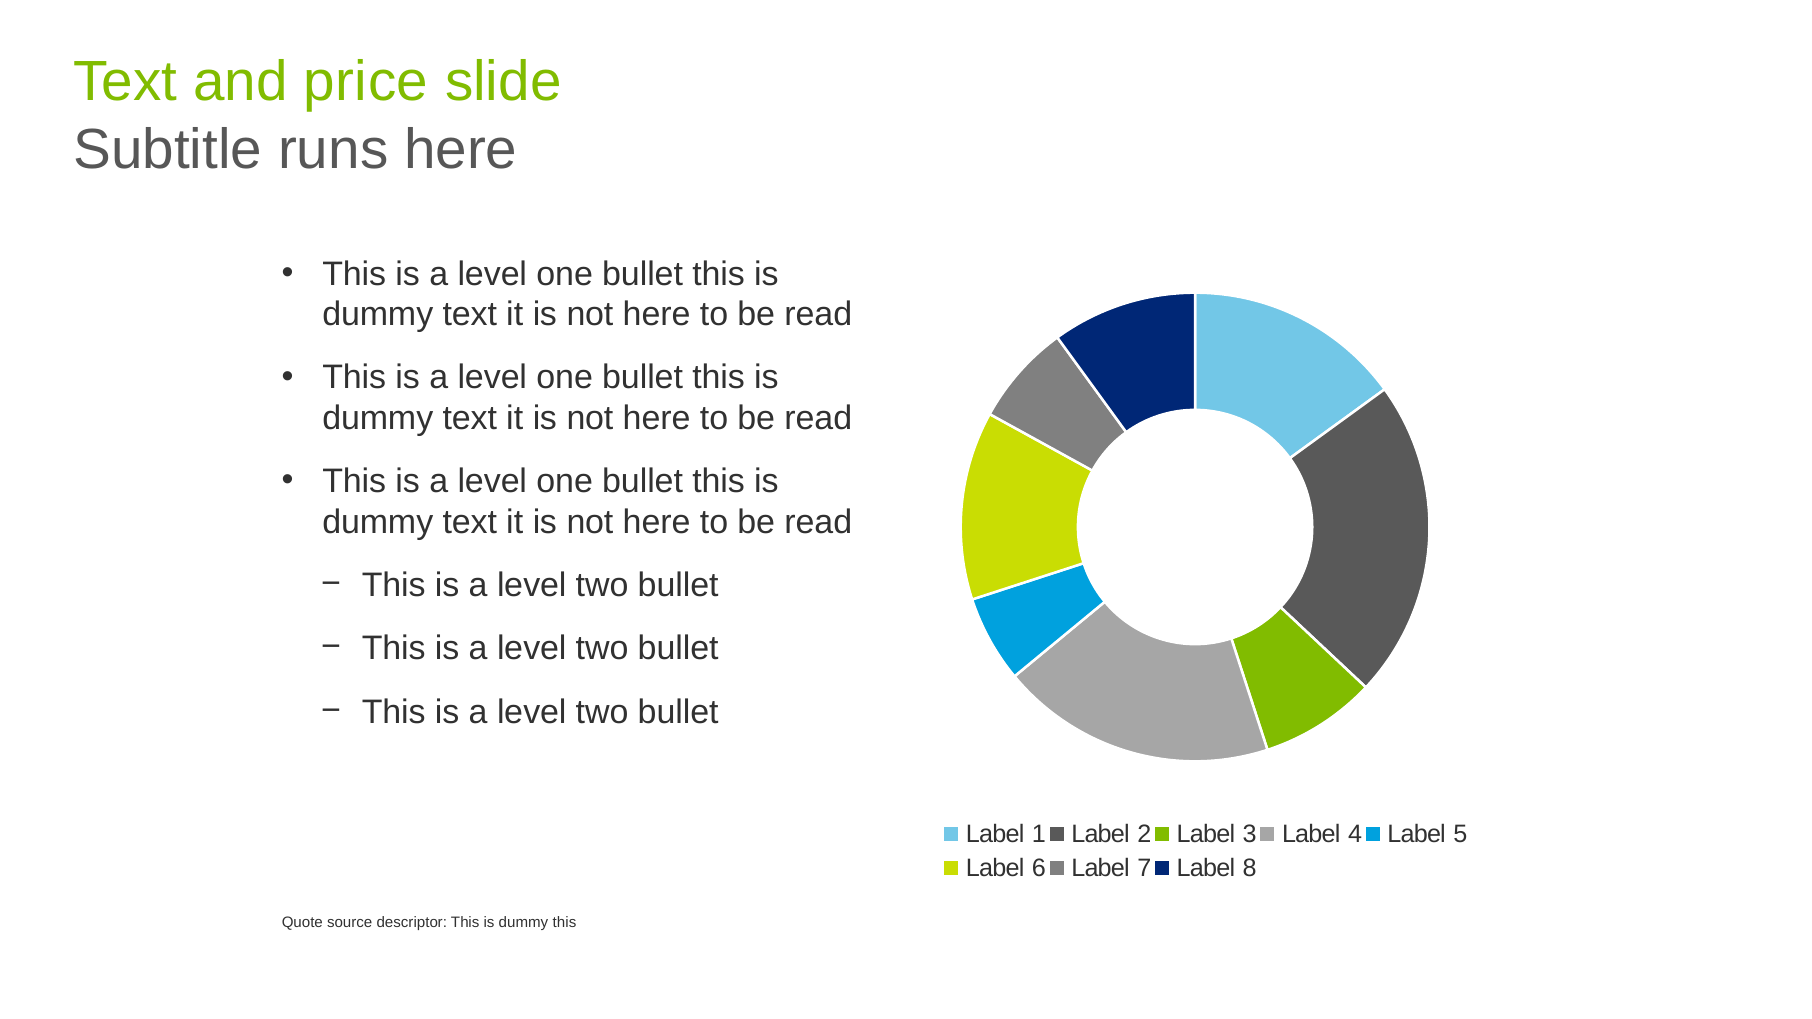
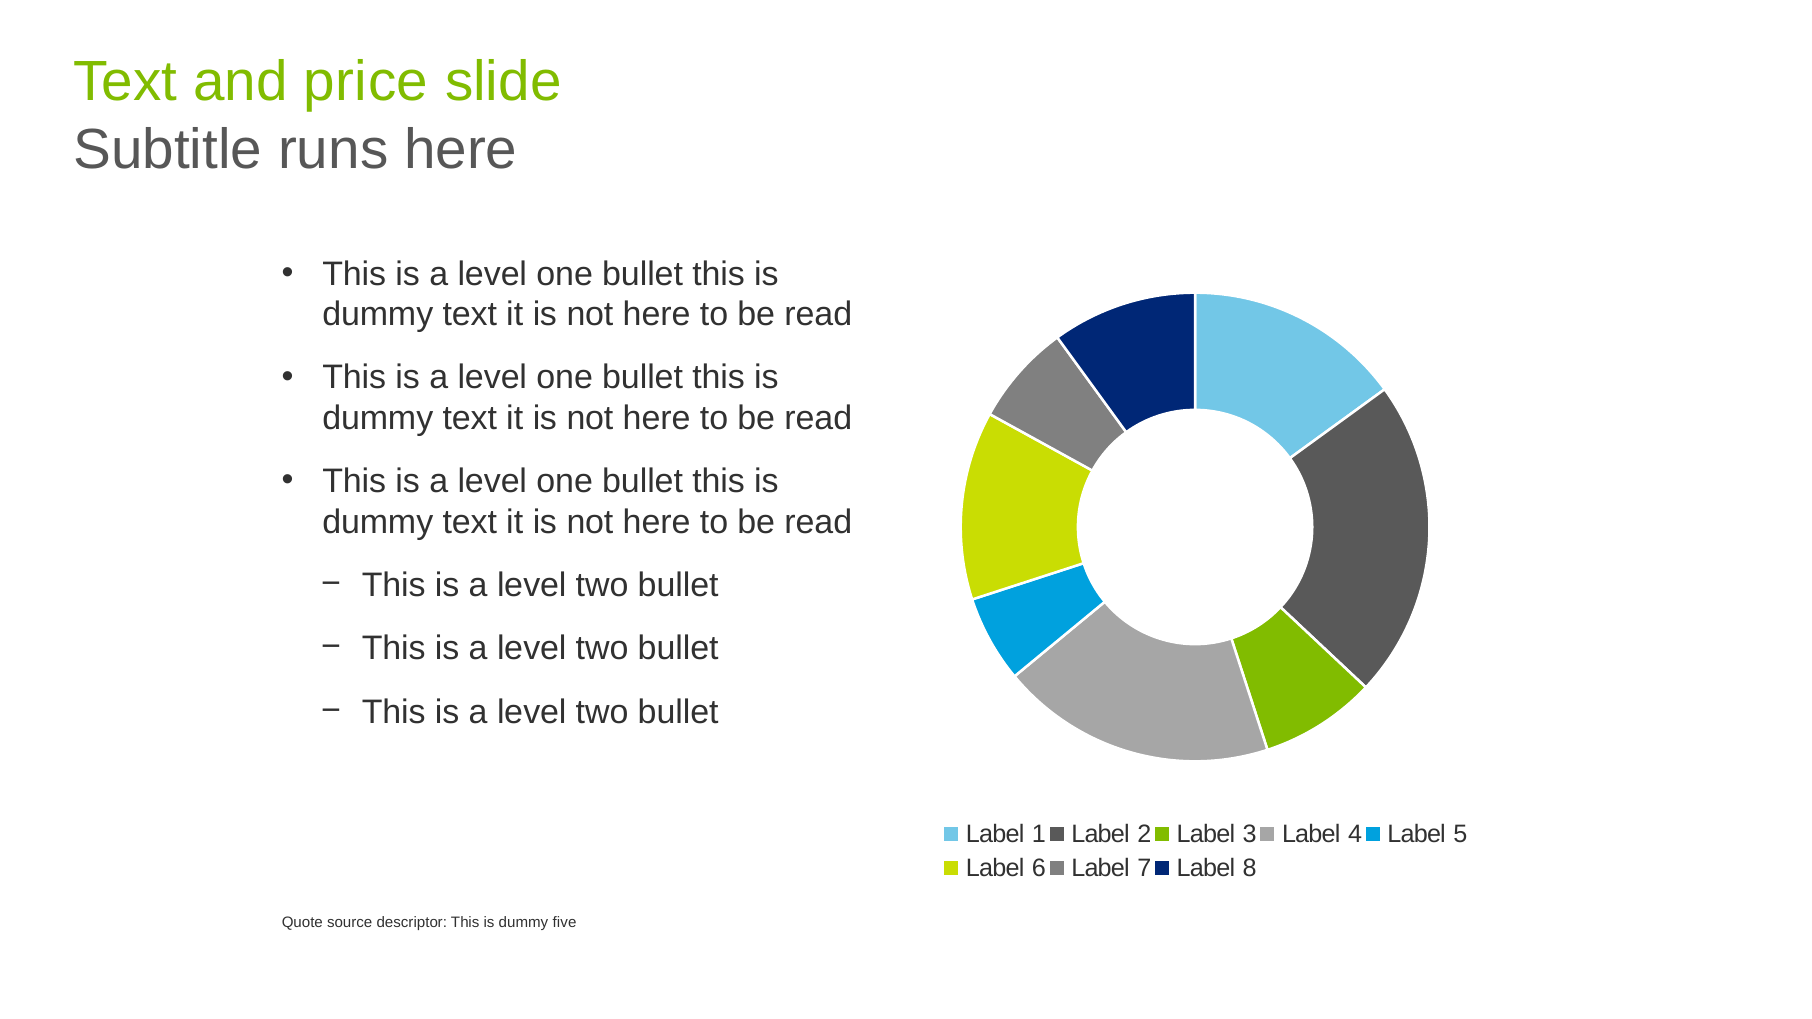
dummy this: this -> five
